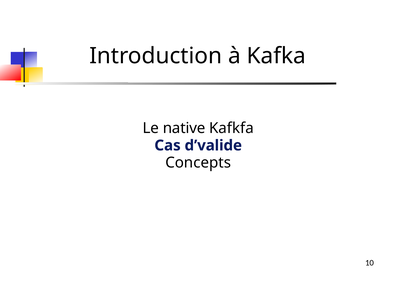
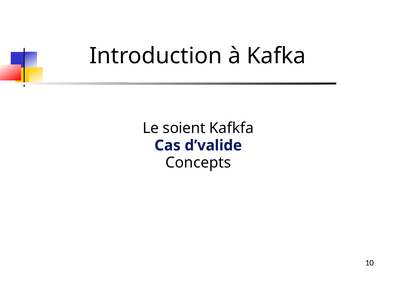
native: native -> soient
